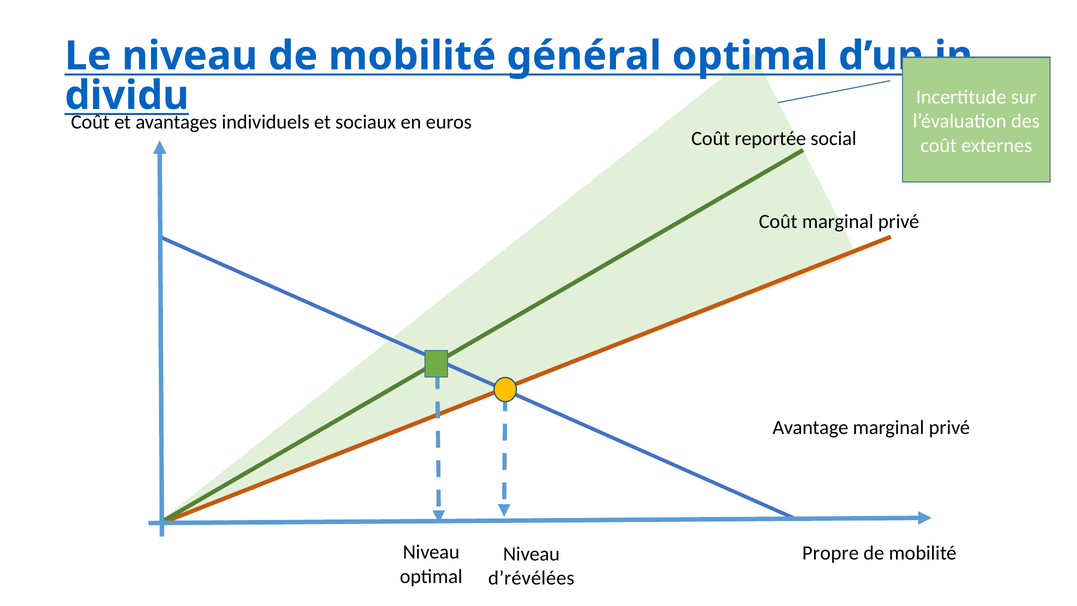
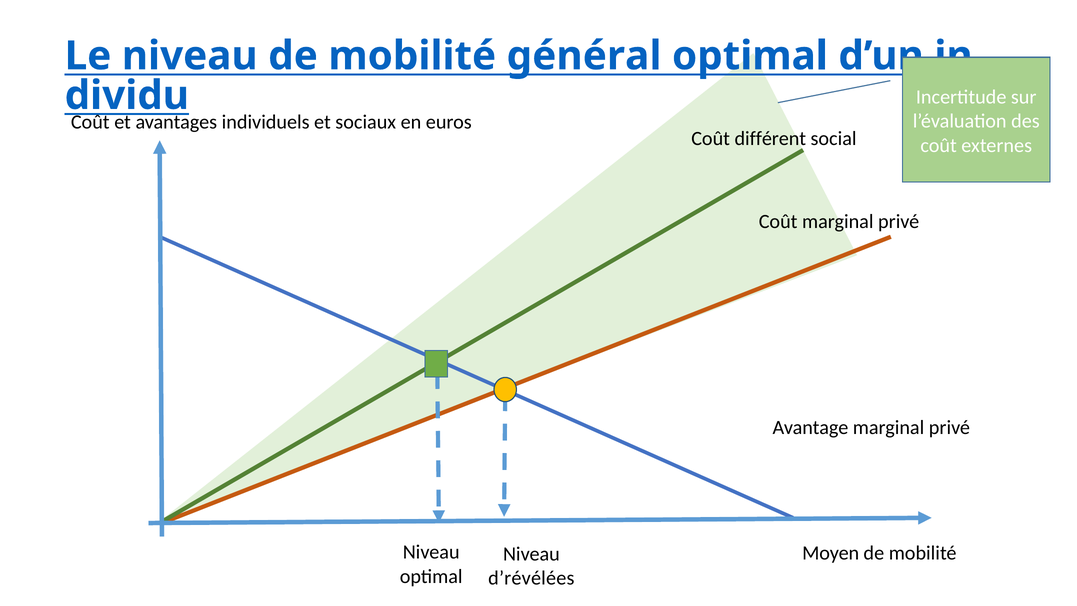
reportée: reportée -> différent
Propre: Propre -> Moyen
